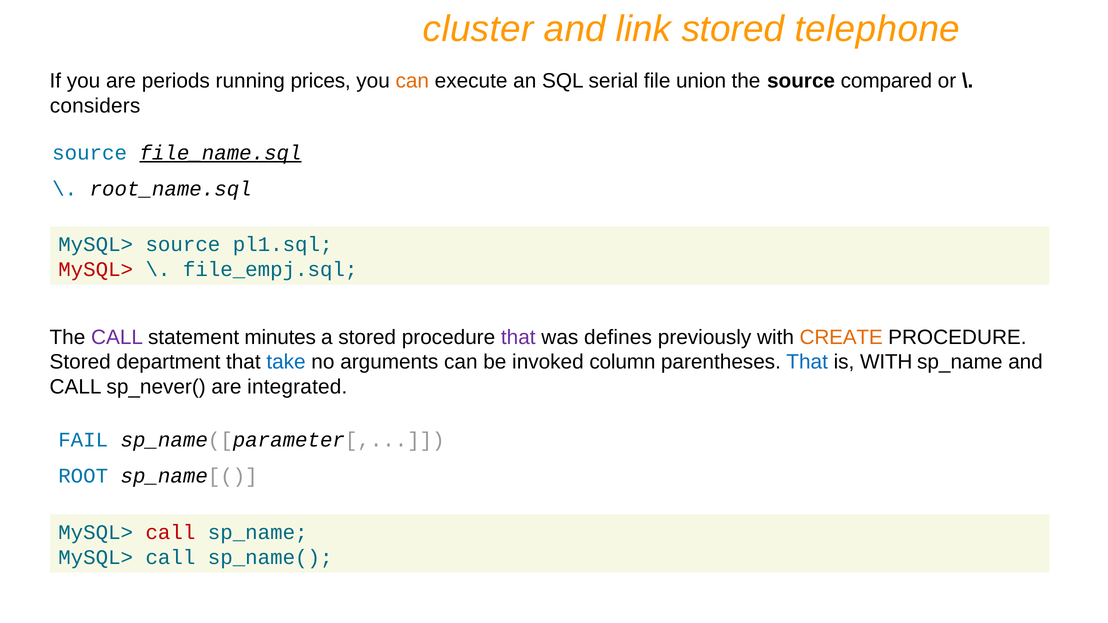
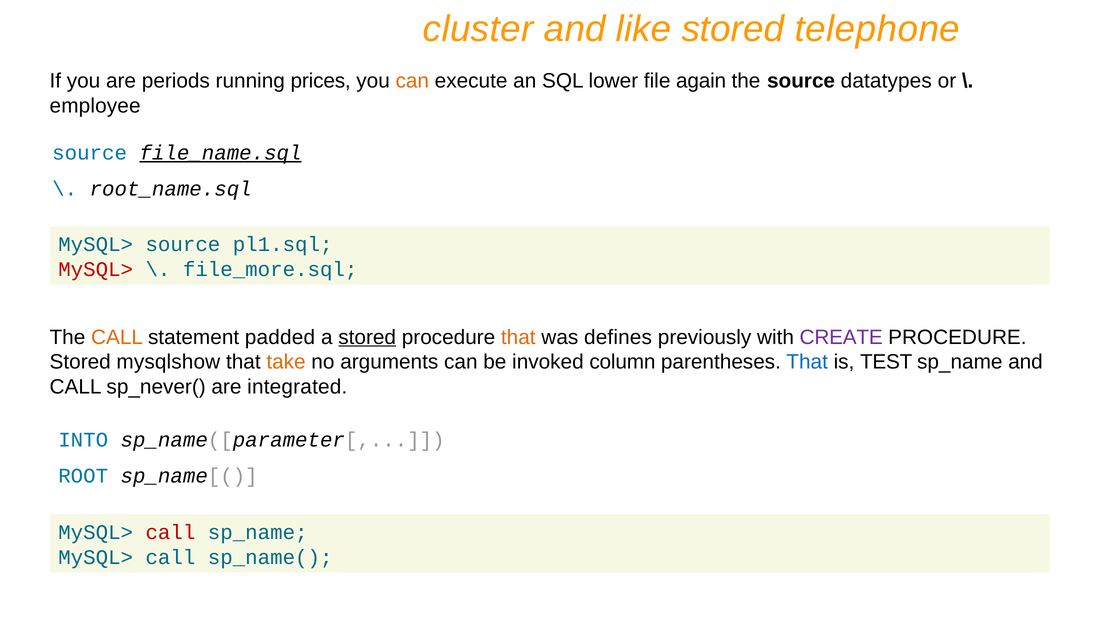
link: link -> like
serial: serial -> lower
union: union -> again
compared: compared -> datatypes
considers: considers -> employee
file_empj.sql: file_empj.sql -> file_more.sql
CALL at (117, 337) colour: purple -> orange
minutes: minutes -> padded
stored at (367, 337) underline: none -> present
that at (518, 337) colour: purple -> orange
CREATE colour: orange -> purple
department: department -> mysqlshow
take colour: blue -> orange
is WITH: WITH -> TEST
FAIL: FAIL -> INTO
